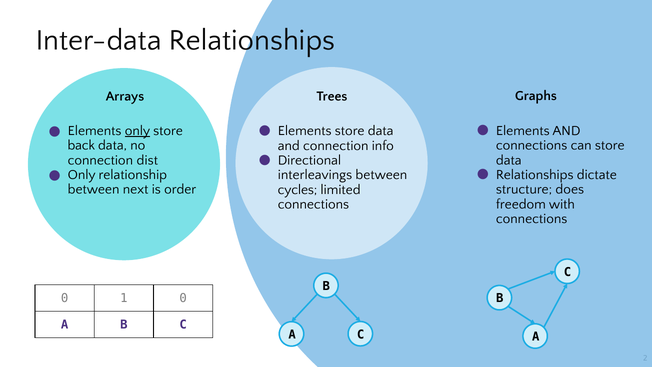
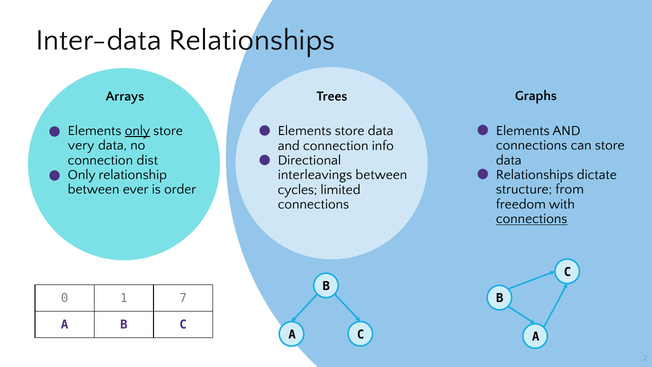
back: back -> very
next: next -> ever
does: does -> from
connections at (532, 219) underline: none -> present
1 0: 0 -> 7
